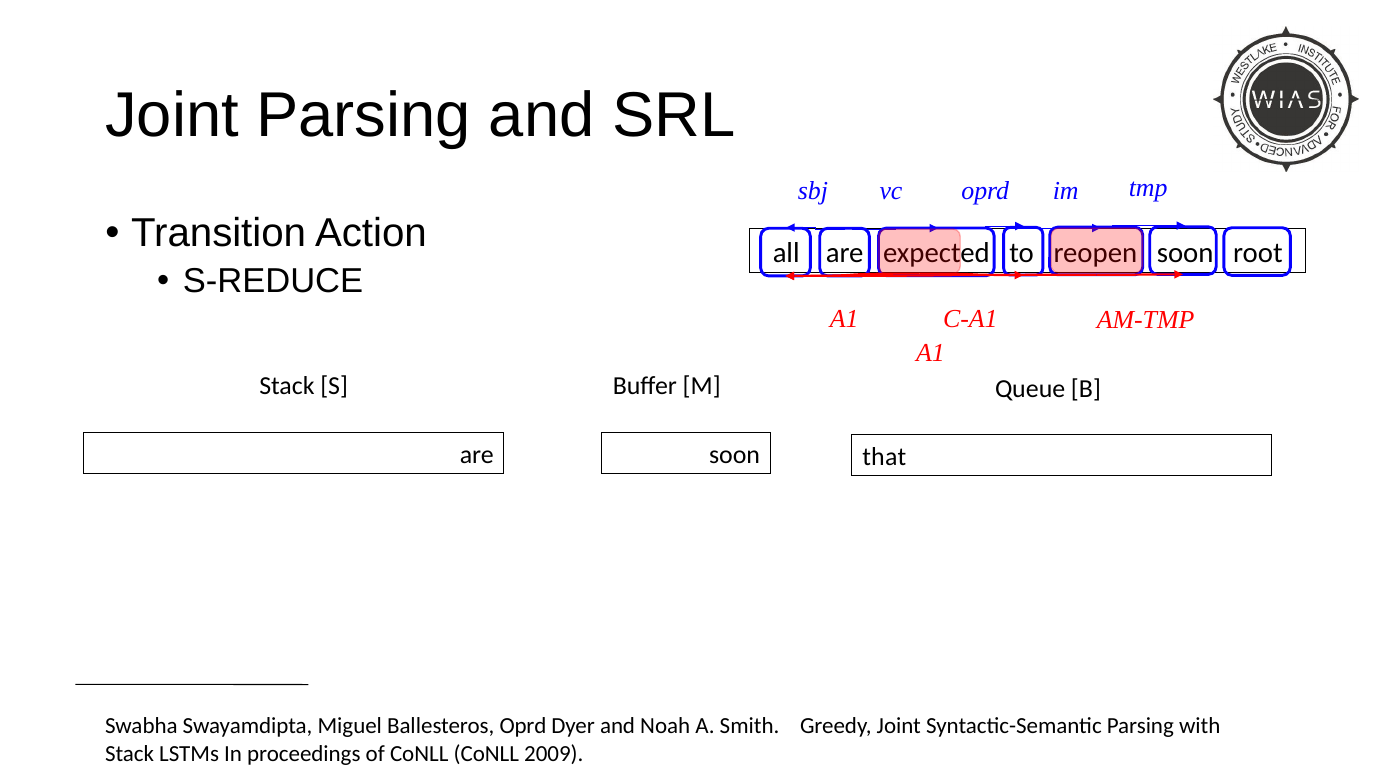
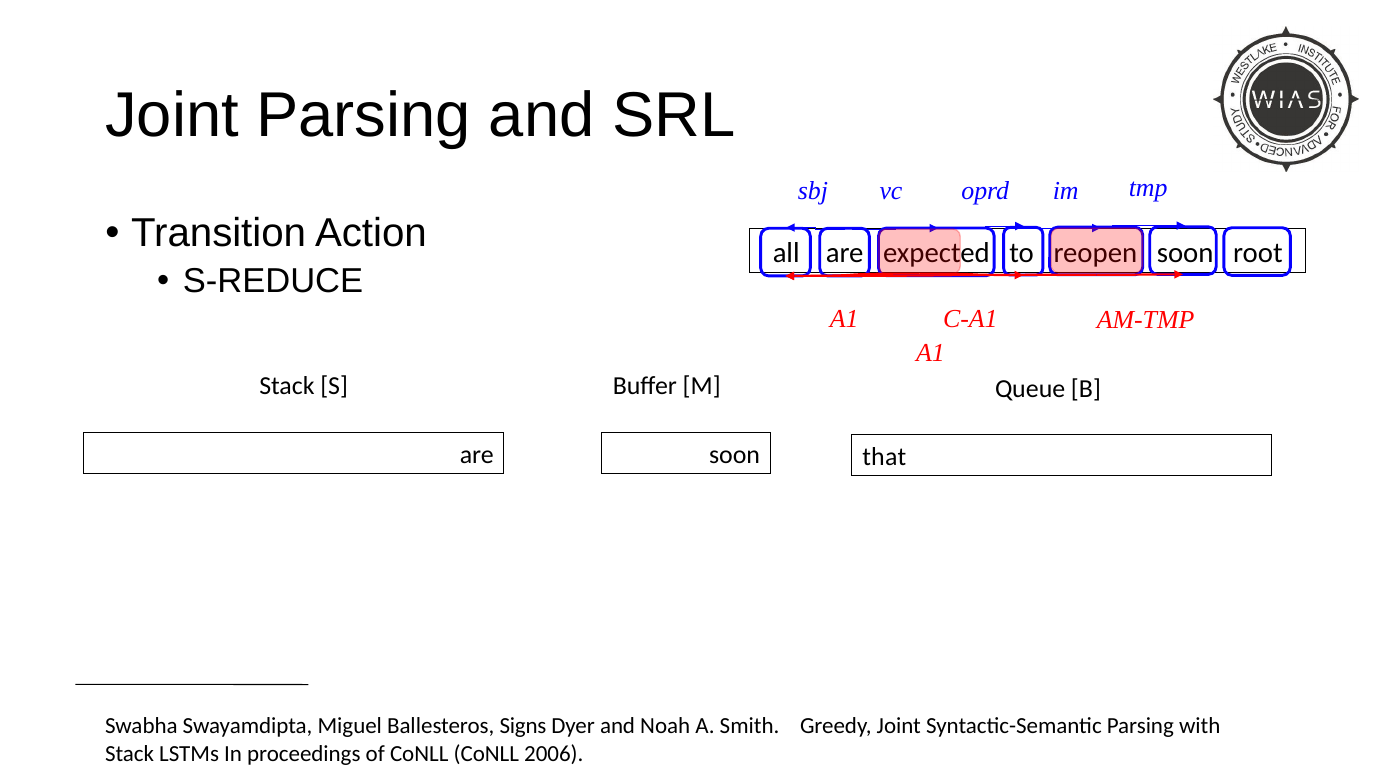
Ballesteros Oprd: Oprd -> Signs
2009: 2009 -> 2006
